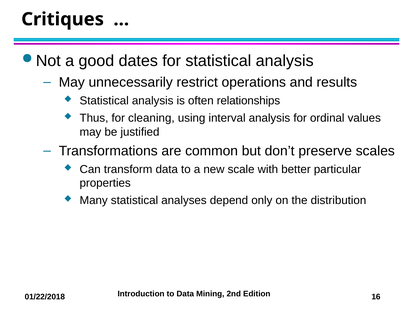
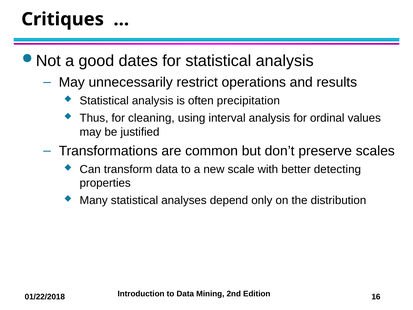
relationships: relationships -> precipitation
particular: particular -> detecting
